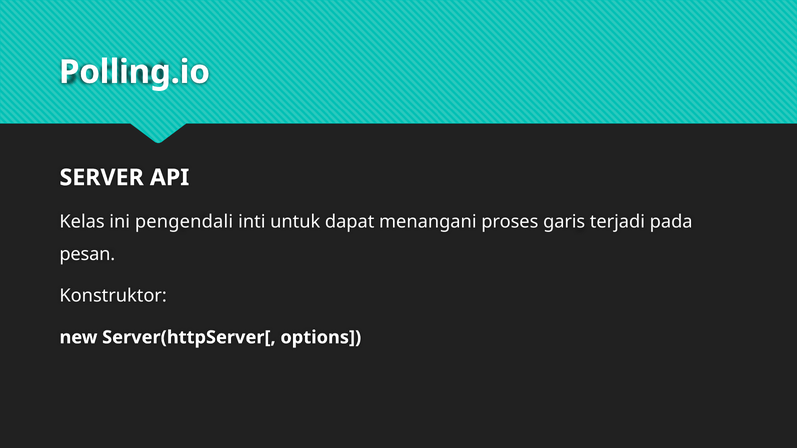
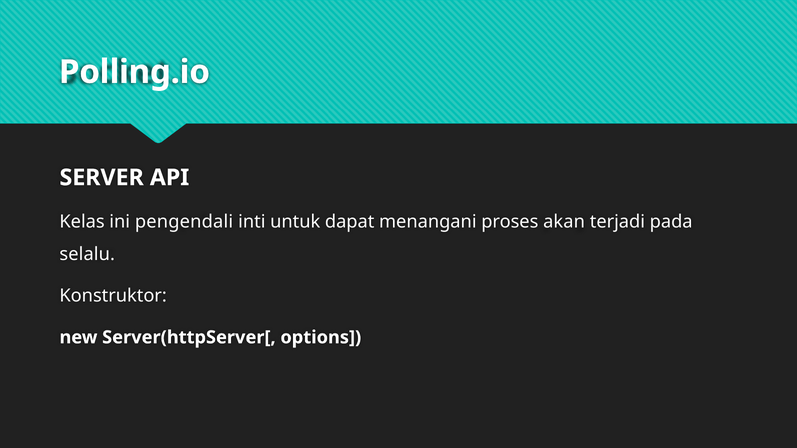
garis: garis -> akan
pesan: pesan -> selalu
